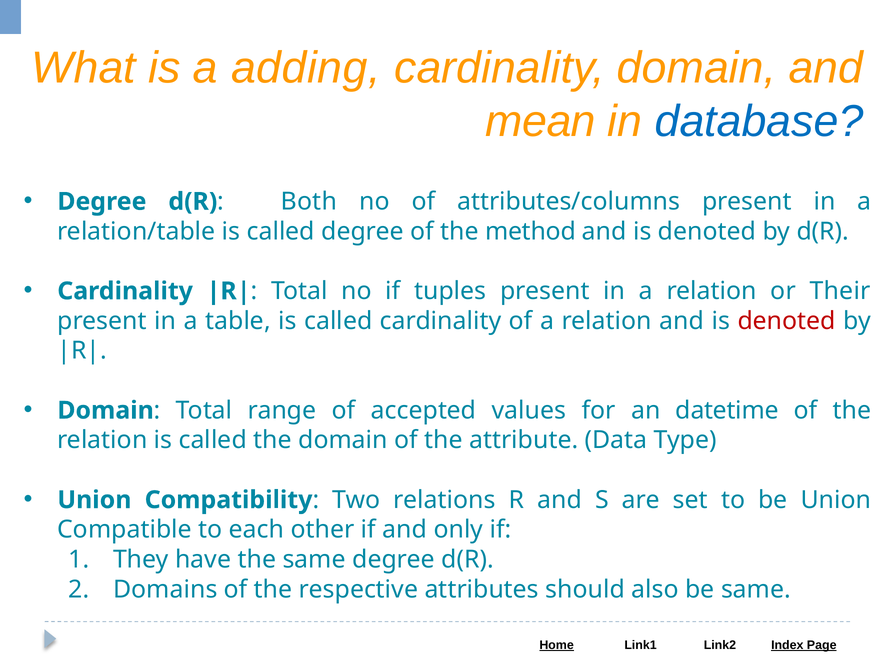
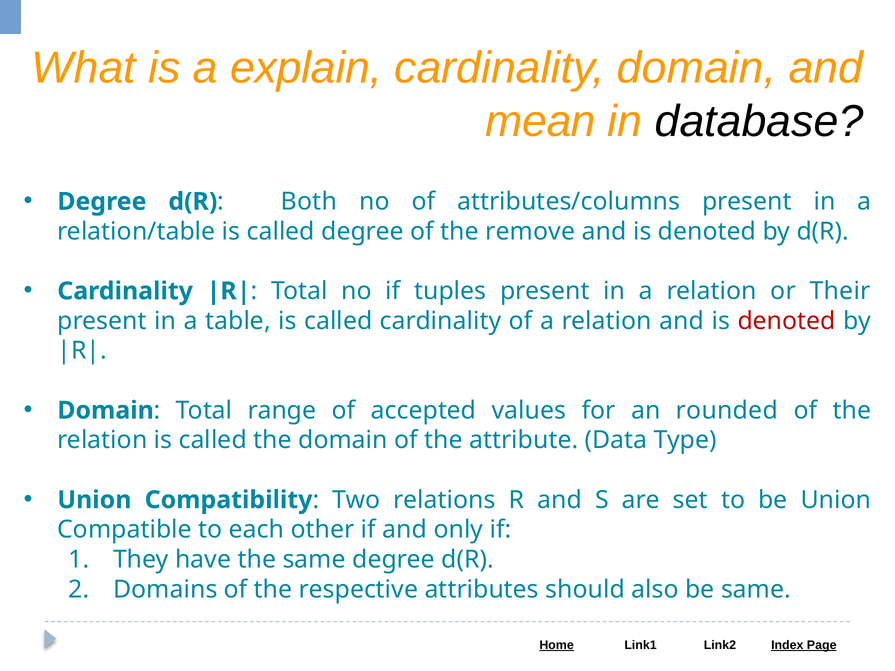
adding: adding -> explain
database colour: blue -> black
method: method -> remove
datetime: datetime -> rounded
